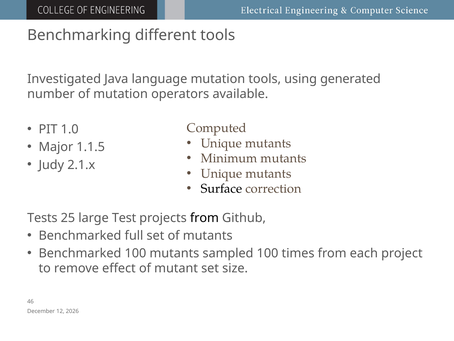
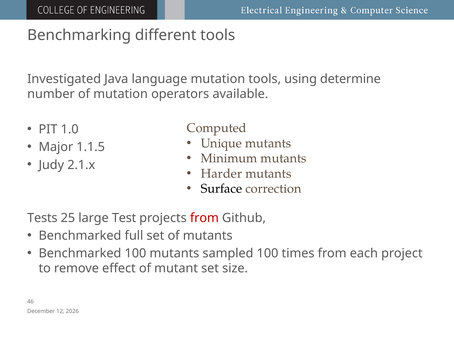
generated: generated -> determine
Unique at (222, 173): Unique -> Harder
from at (204, 218) colour: black -> red
